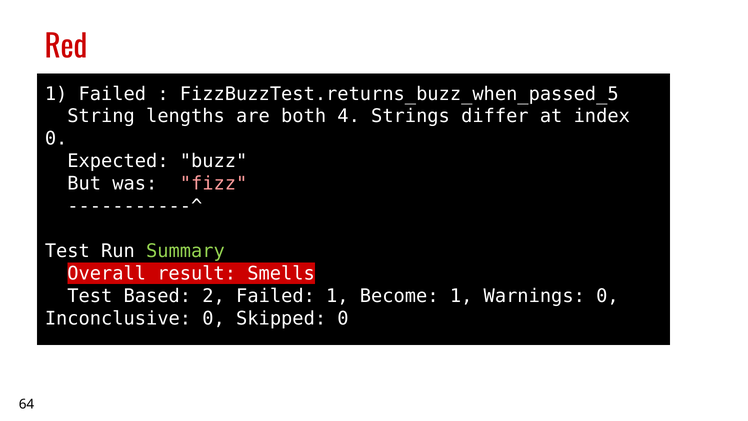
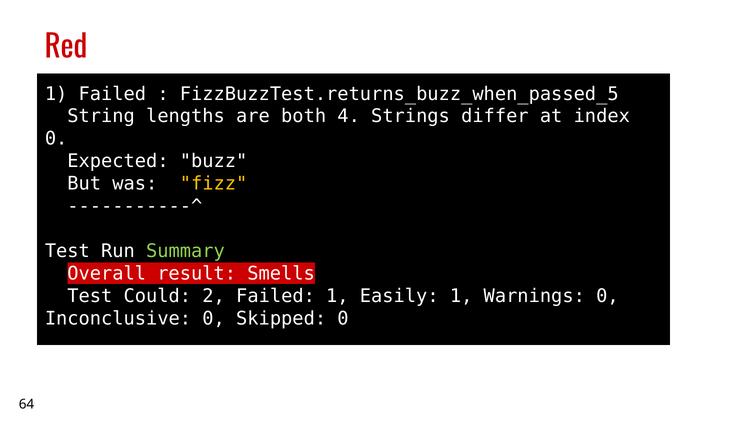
fizz colour: pink -> yellow
Based: Based -> Could
Become: Become -> Easily
